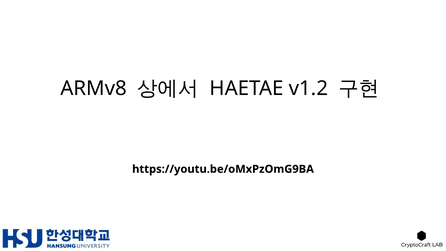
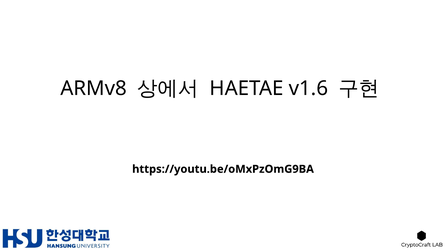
v1.2: v1.2 -> v1.6
